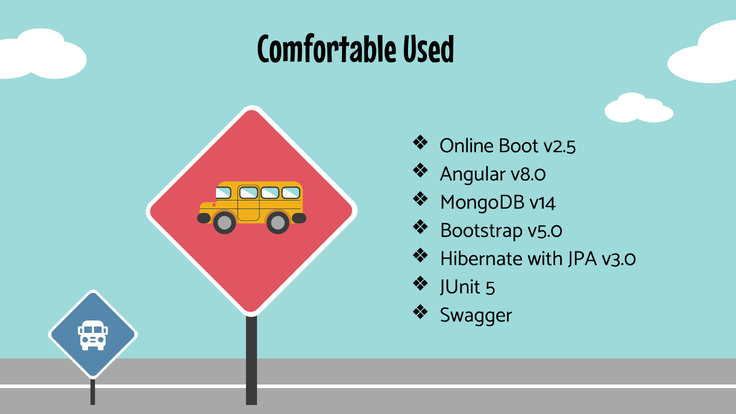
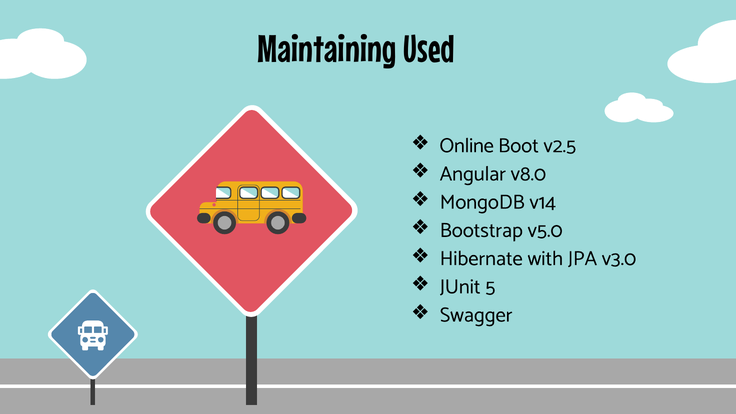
Comfortable: Comfortable -> Maintaining
